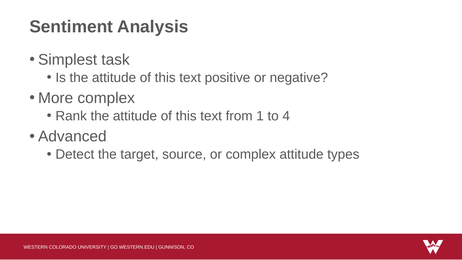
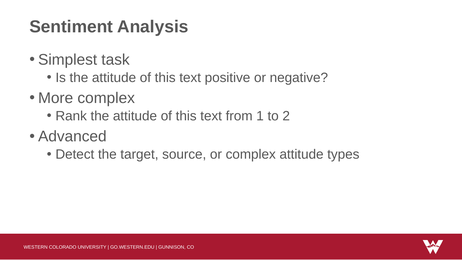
4: 4 -> 2
